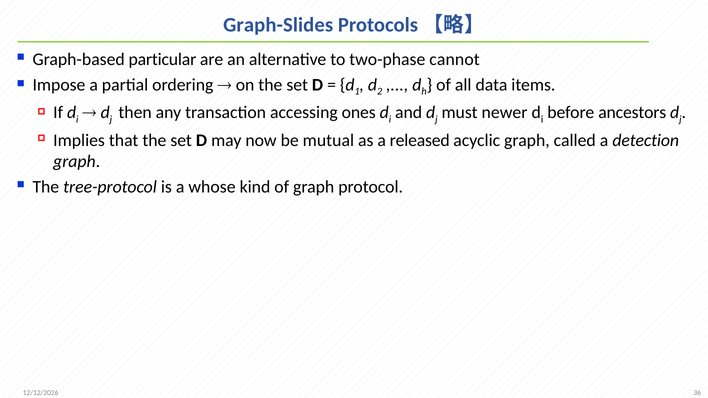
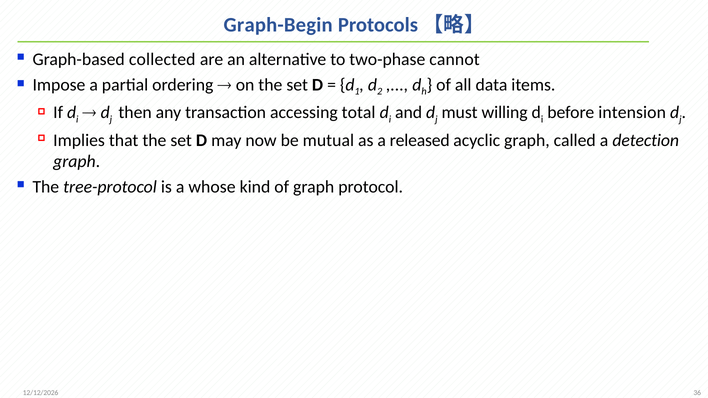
Graph-Slides: Graph-Slides -> Graph-Begin
particular: particular -> collected
ones: ones -> total
newer: newer -> willing
ancestors: ancestors -> intension
